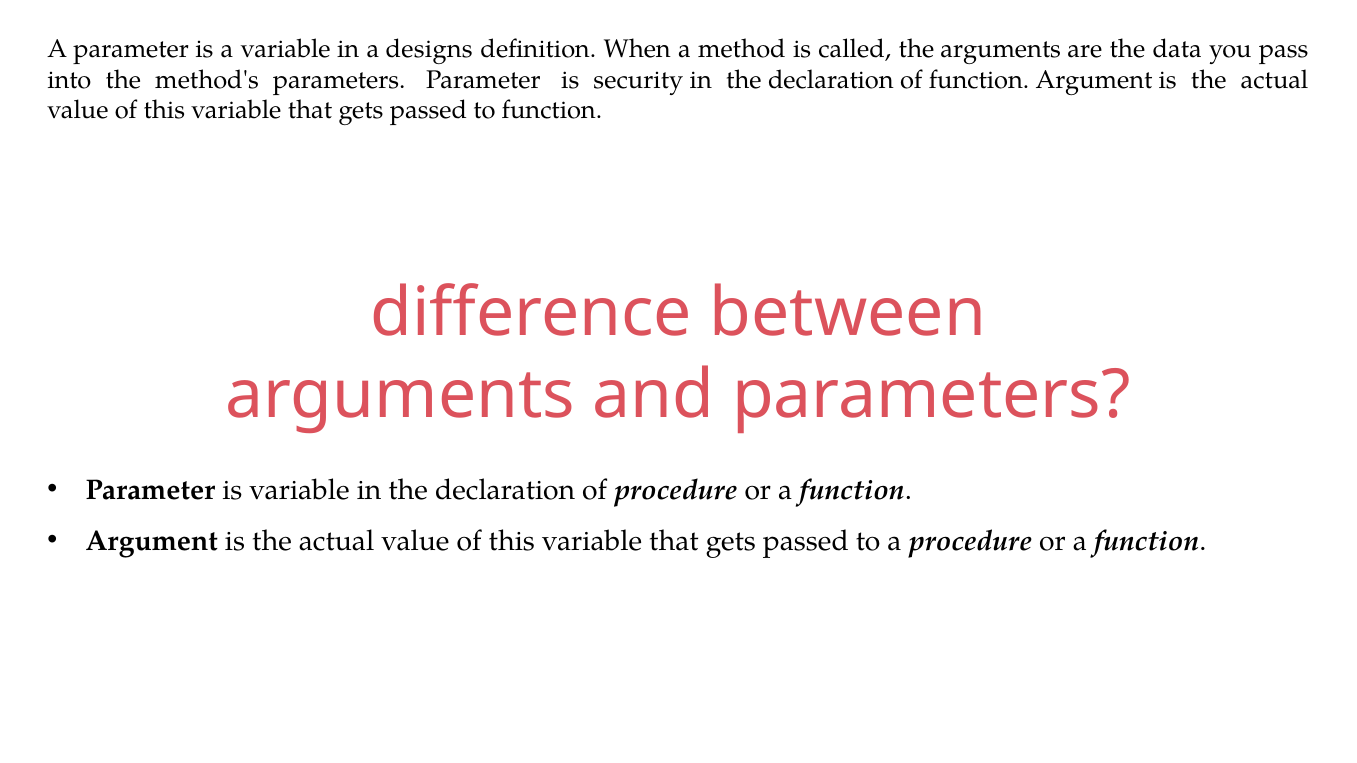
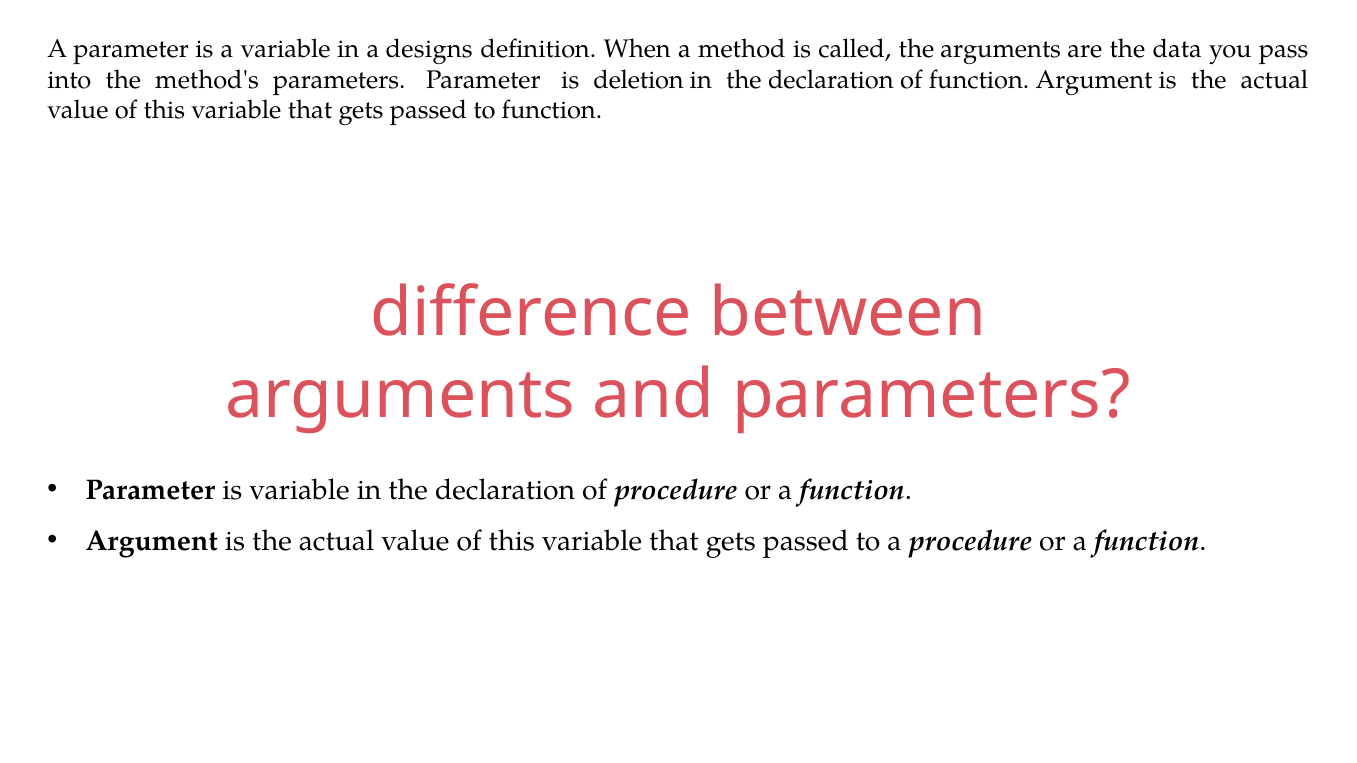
security: security -> deletion
